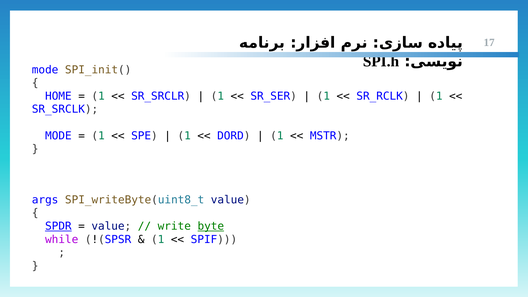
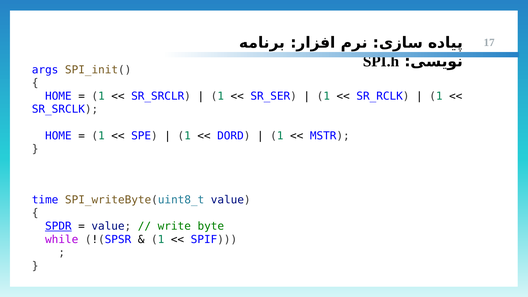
mode at (45, 70): mode -> args
MODE at (58, 136): MODE -> HOME
args: args -> time
byte underline: present -> none
